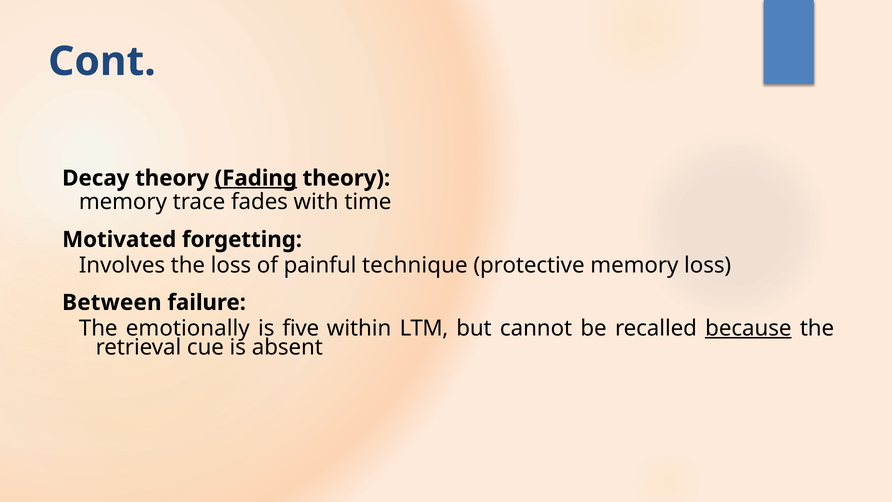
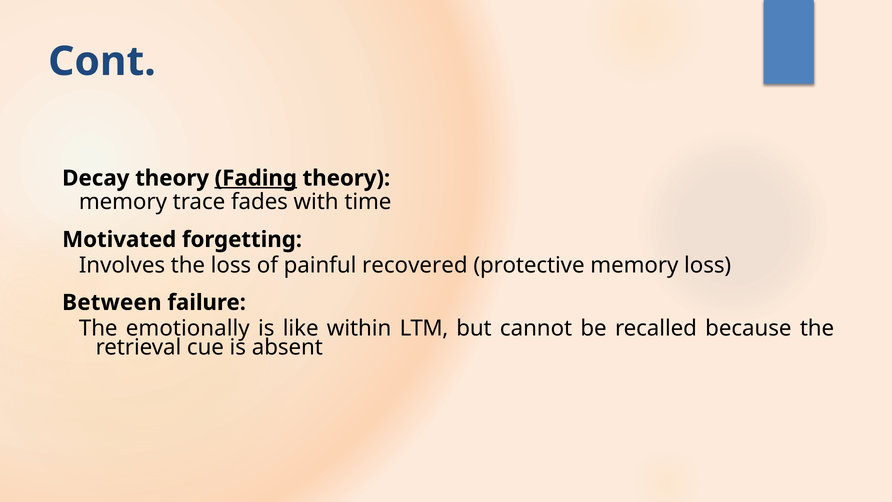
technique: technique -> recovered
five: five -> like
because underline: present -> none
